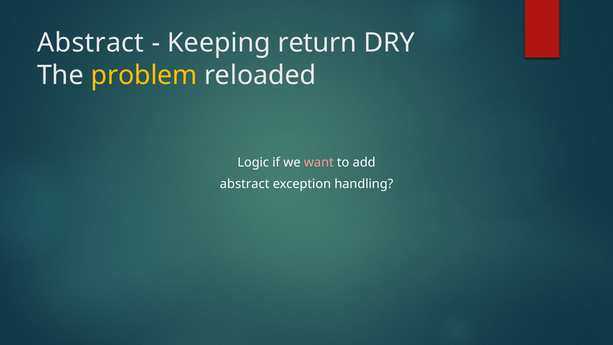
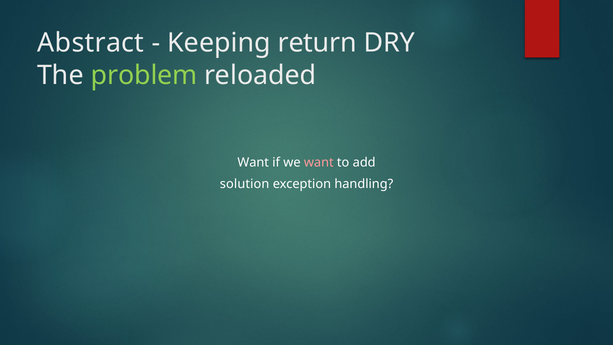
problem colour: yellow -> light green
Logic at (253, 162): Logic -> Want
abstract at (245, 184): abstract -> solution
